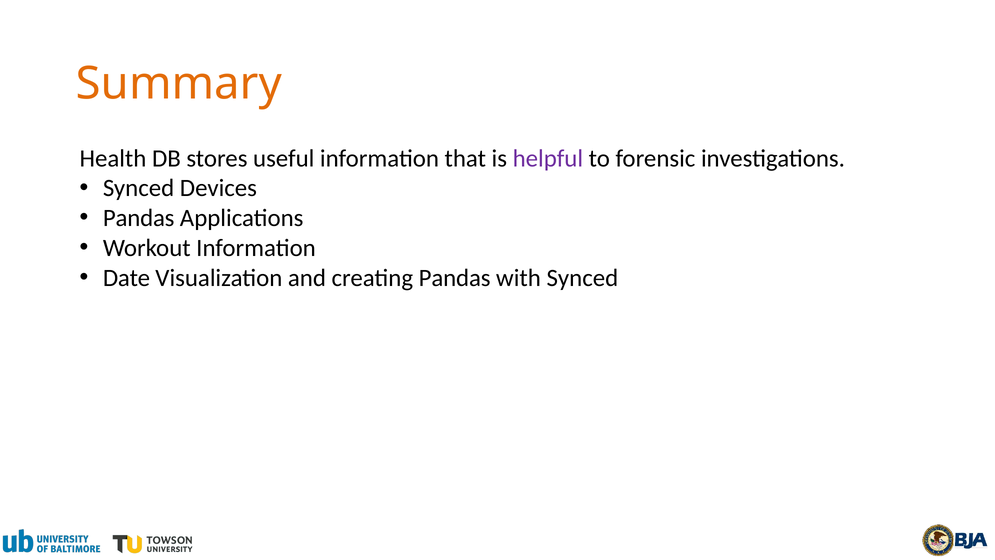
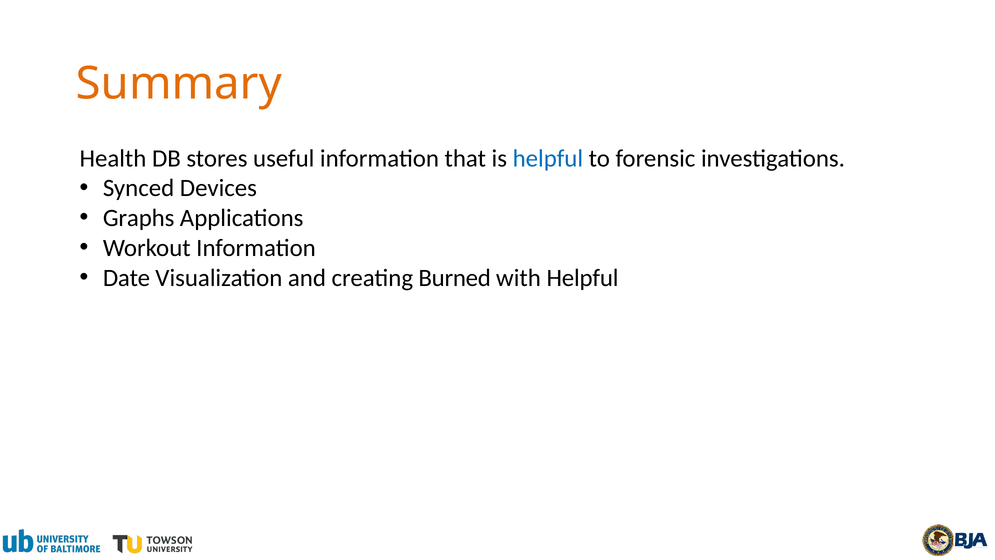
helpful at (548, 158) colour: purple -> blue
Pandas at (139, 218): Pandas -> Graphs
creating Pandas: Pandas -> Burned
with Synced: Synced -> Helpful
